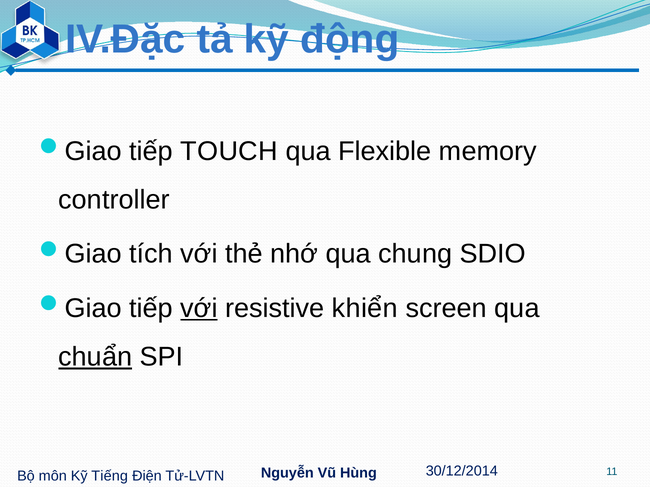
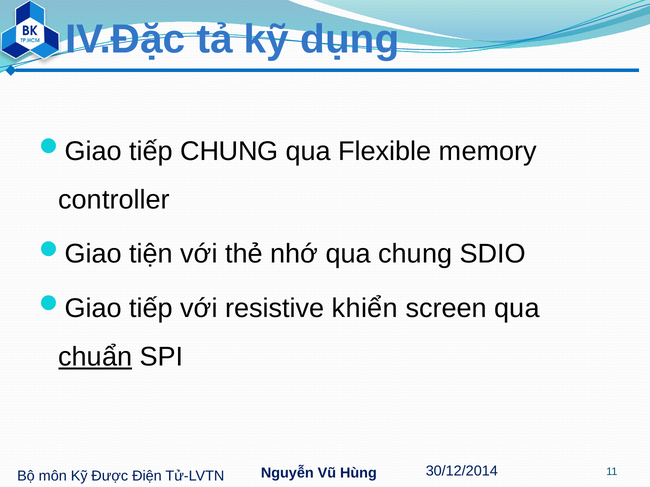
động: động -> dụng
tiếp TOUCH: TOUCH -> CHUNG
tích: tích -> tiện
với at (199, 308) underline: present -> none
Tiếng: Tiếng -> Được
